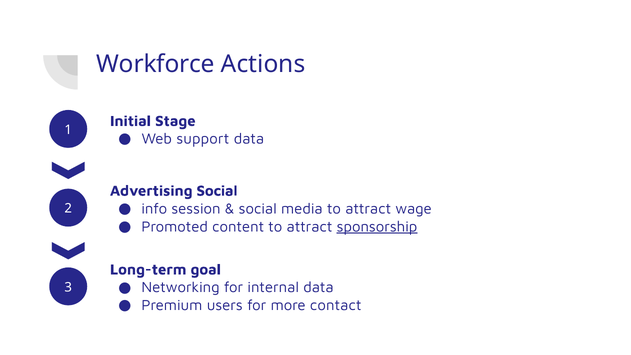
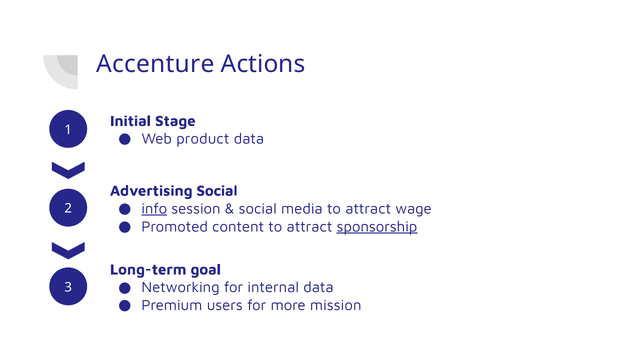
Workforce: Workforce -> Accenture
support: support -> product
info underline: none -> present
contact: contact -> mission
